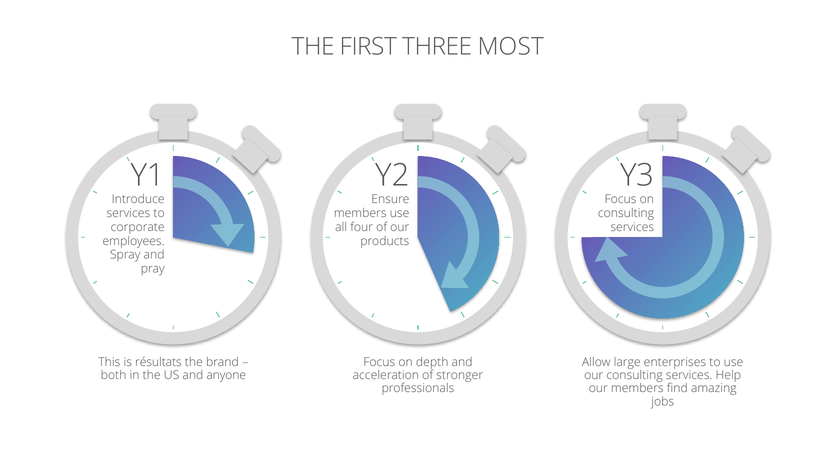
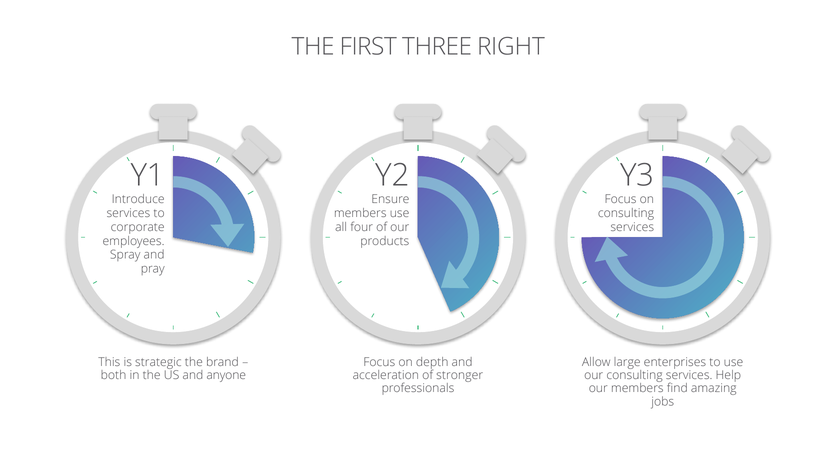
MOST: MOST -> RIGHT
résultats: résultats -> strategic
